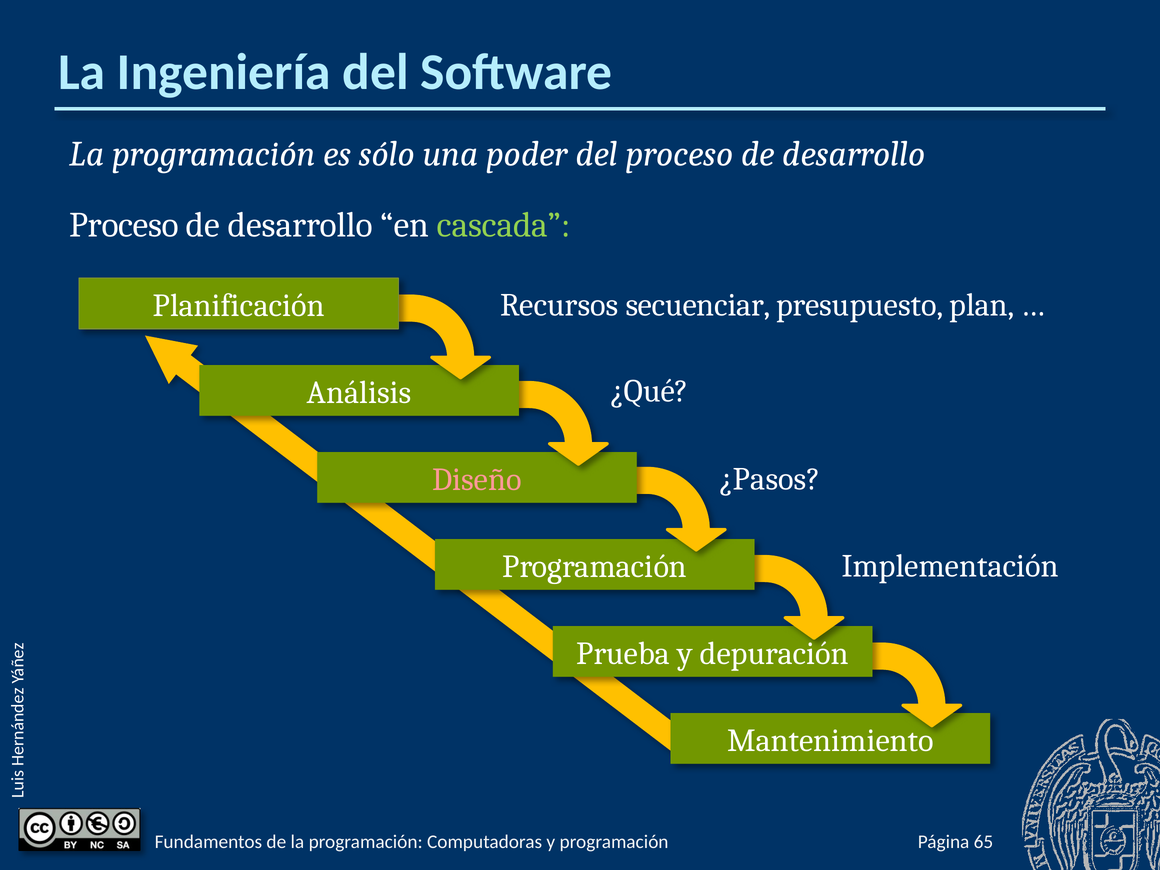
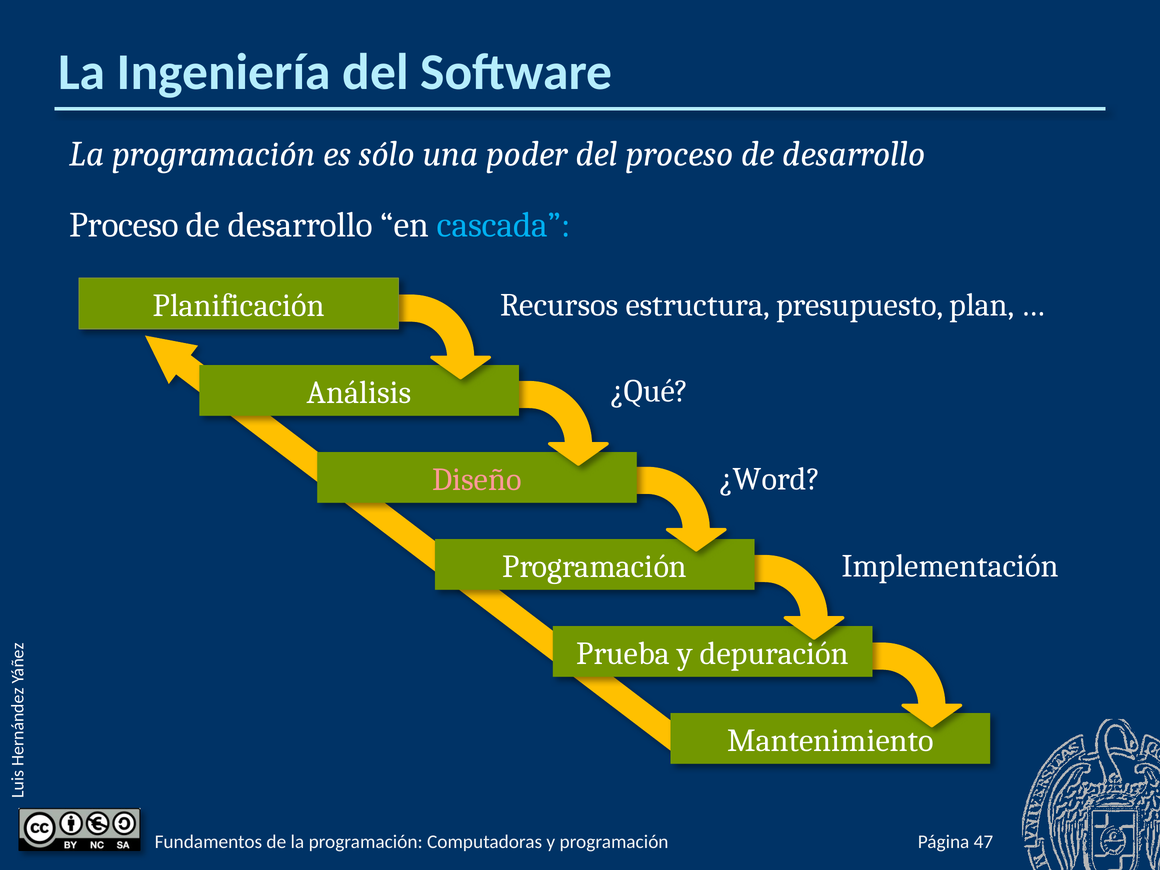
cascada colour: light green -> light blue
secuenciar: secuenciar -> estructura
¿Pasos: ¿Pasos -> ¿Word
65: 65 -> 47
